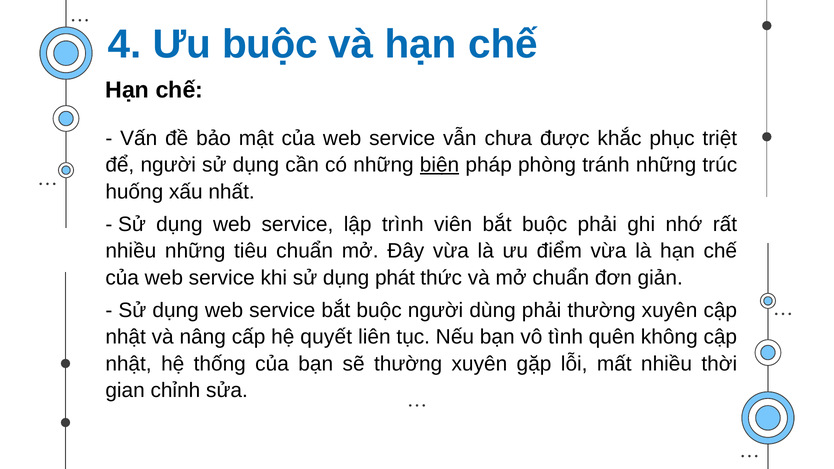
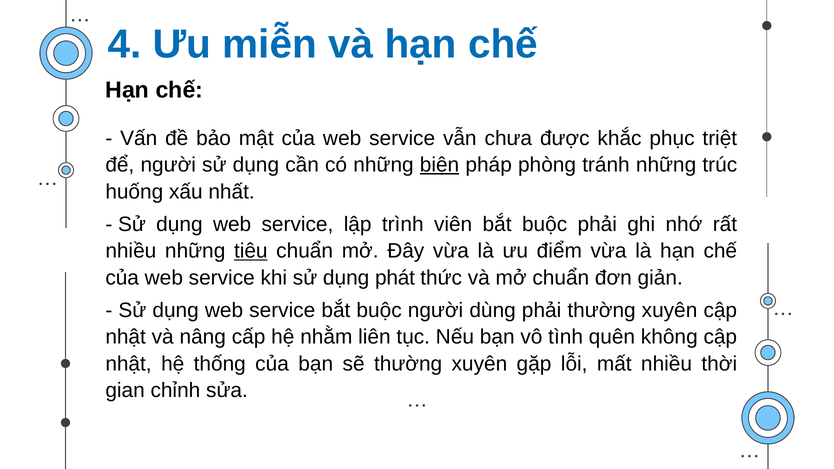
Ưu buộc: buộc -> miễn
tiêu underline: none -> present
quyết: quyết -> nhằm
